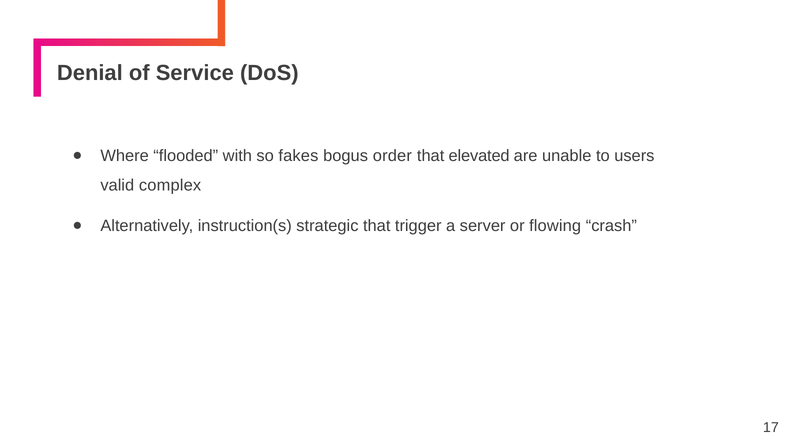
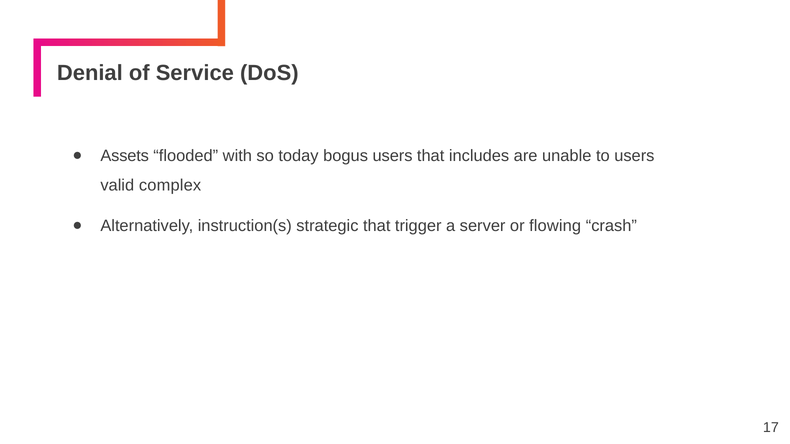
Where: Where -> Assets
fakes: fakes -> today
bogus order: order -> users
elevated: elevated -> includes
